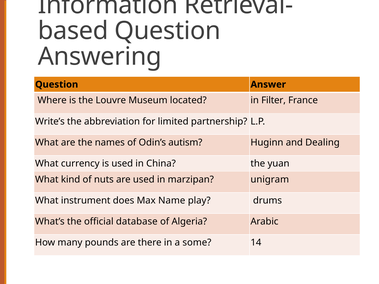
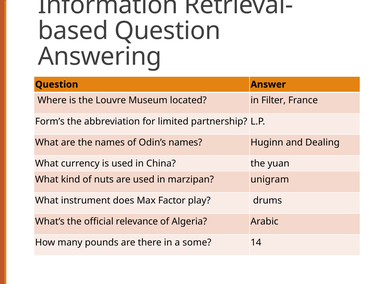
Write’s: Write’s -> Form’s
Odin’s autism: autism -> names
Name: Name -> Factor
database: database -> relevance
